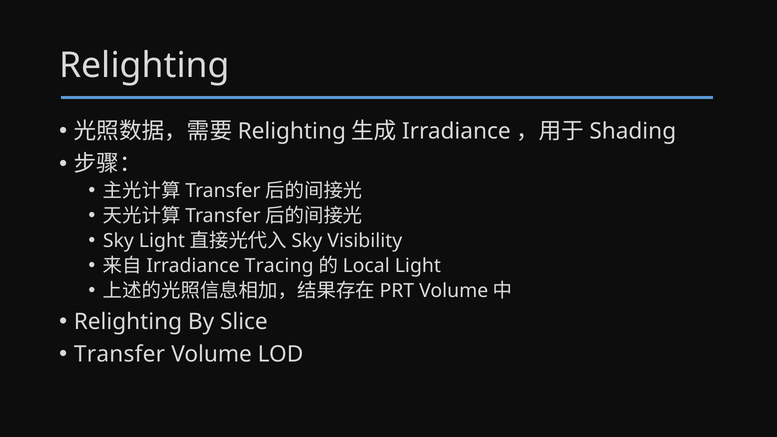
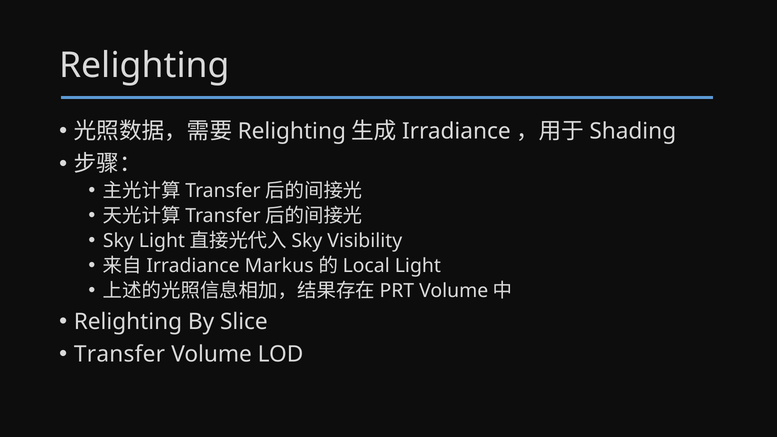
Tracing: Tracing -> Markus
